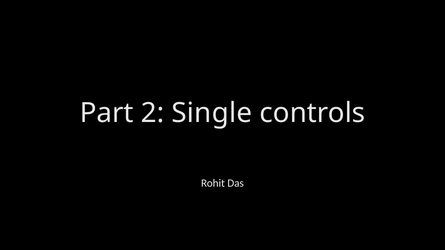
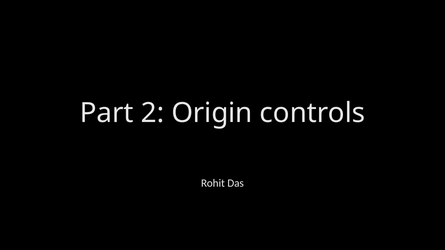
Single: Single -> Origin
